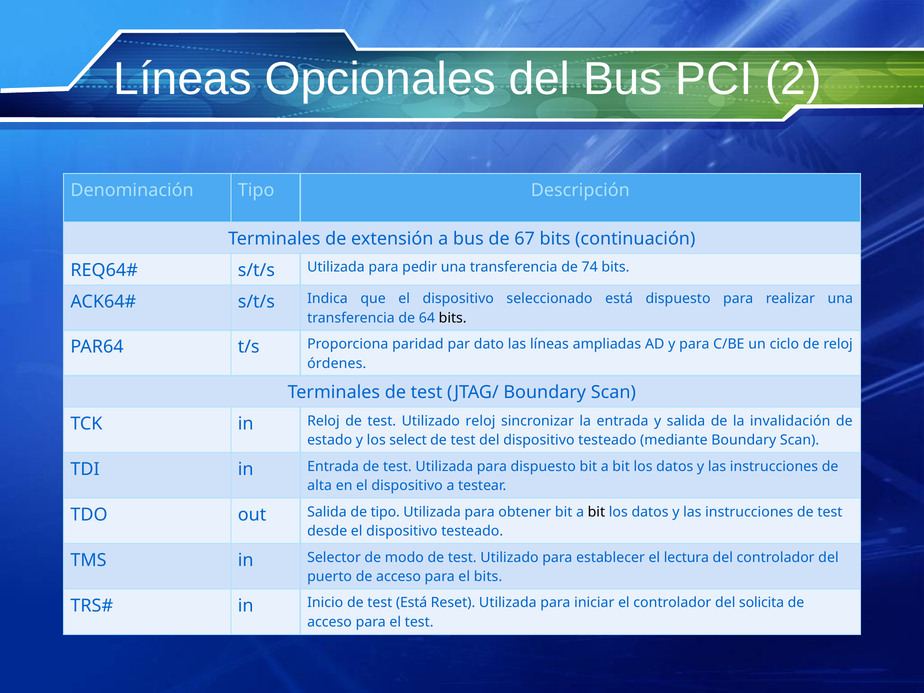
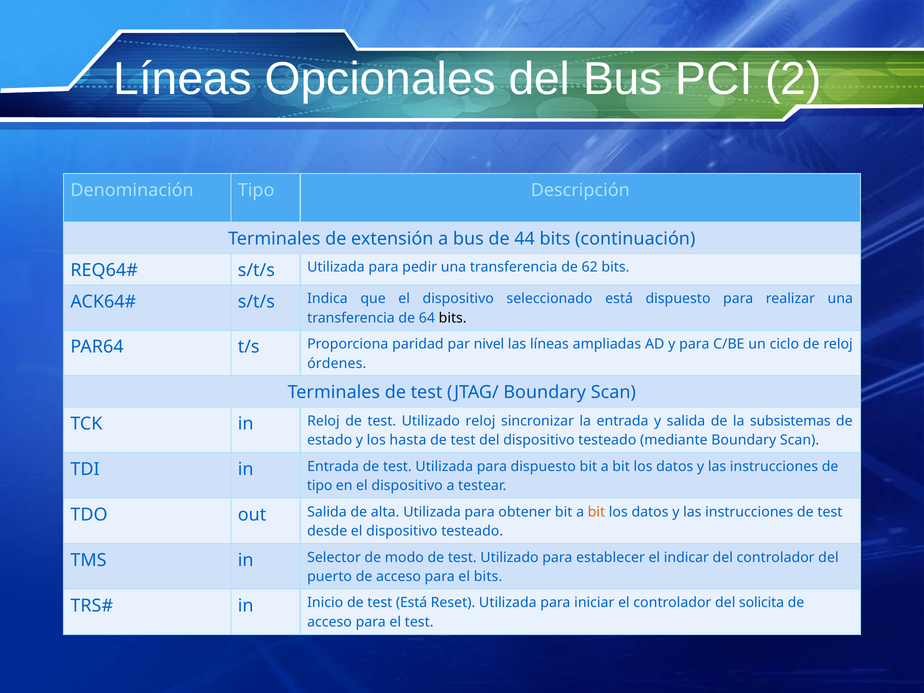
67: 67 -> 44
74: 74 -> 62
dato: dato -> nivel
invalidación: invalidación -> subsistemas
select: select -> hasta
alta at (320, 486): alta -> tipo
de tipo: tipo -> alta
bit at (596, 512) colour: black -> orange
lectura: lectura -> indicar
